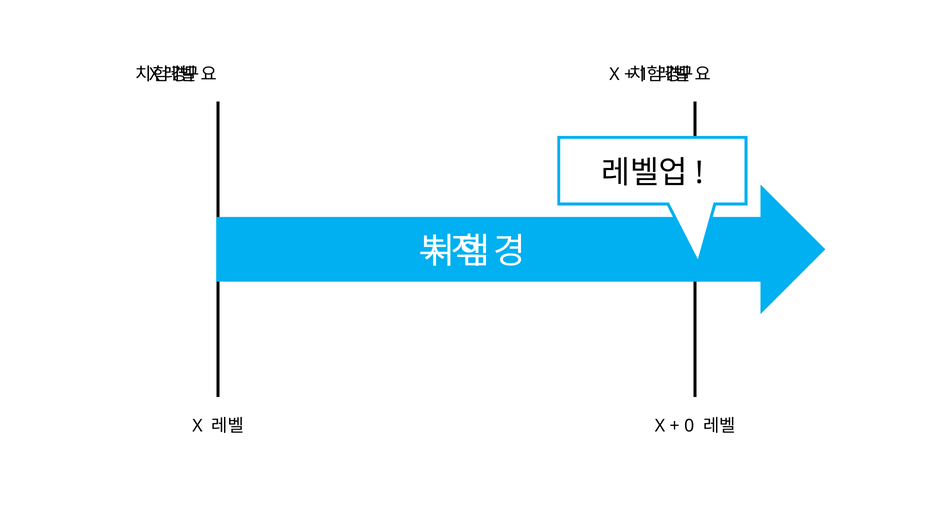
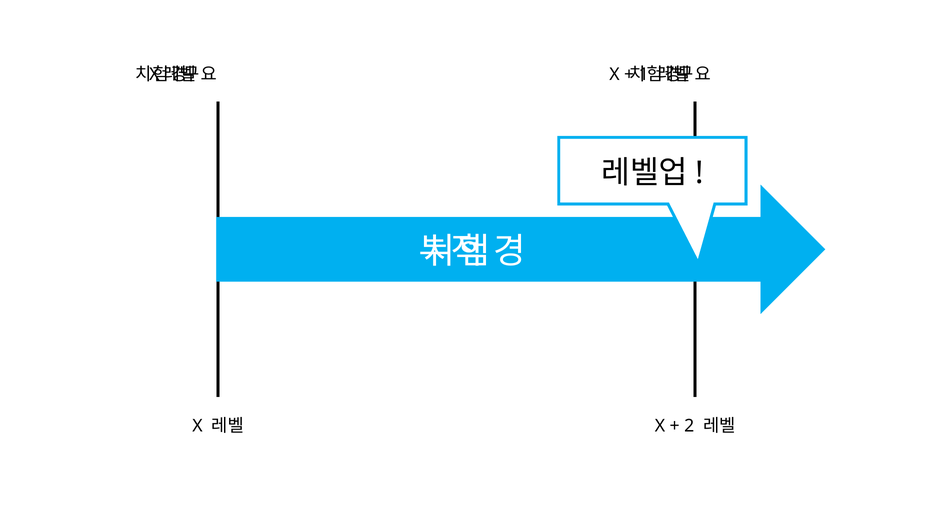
0: 0 -> 2
